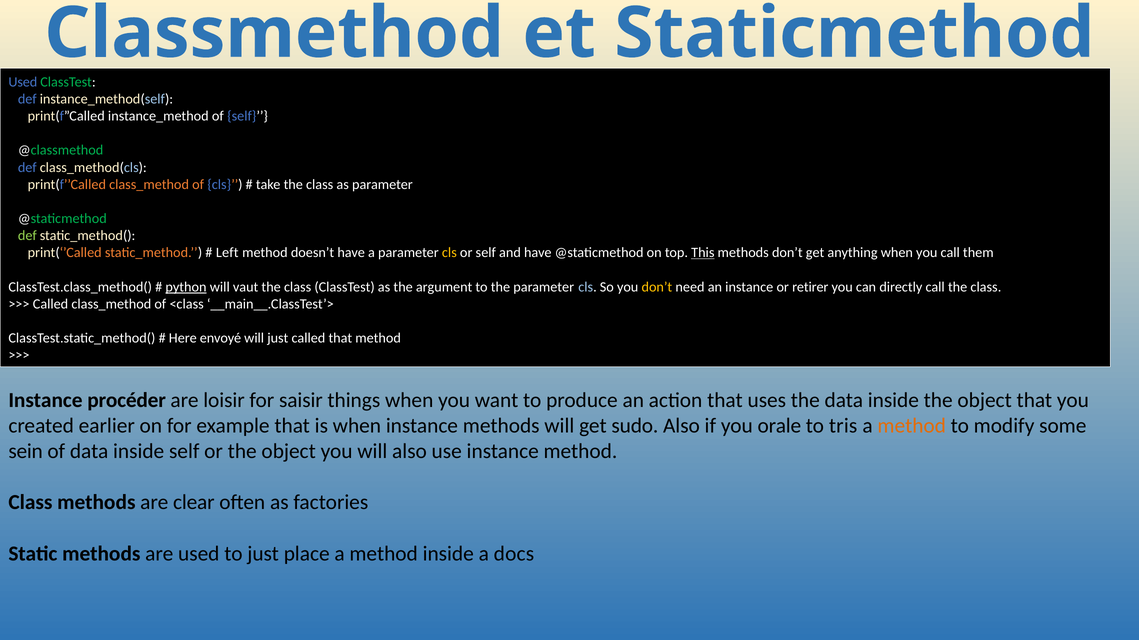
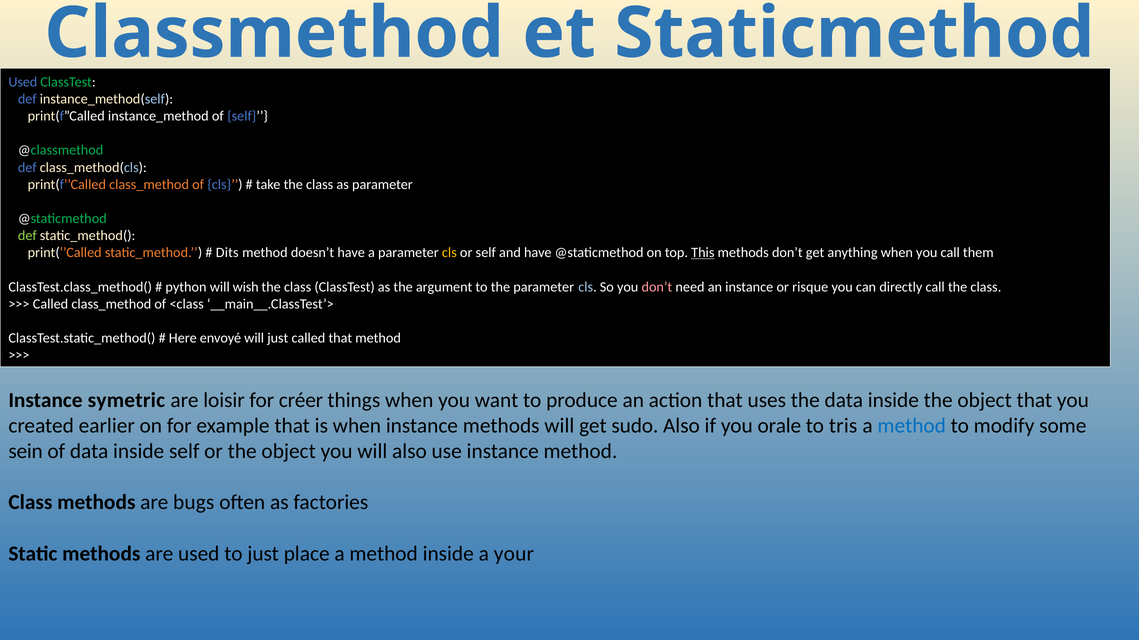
Left: Left -> Dits
python underline: present -> none
vaut: vaut -> wish
don’t at (657, 287) colour: yellow -> pink
retirer: retirer -> risque
procéder: procéder -> symetric
saisir: saisir -> créer
method at (912, 426) colour: orange -> blue
clear: clear -> bugs
docs: docs -> your
